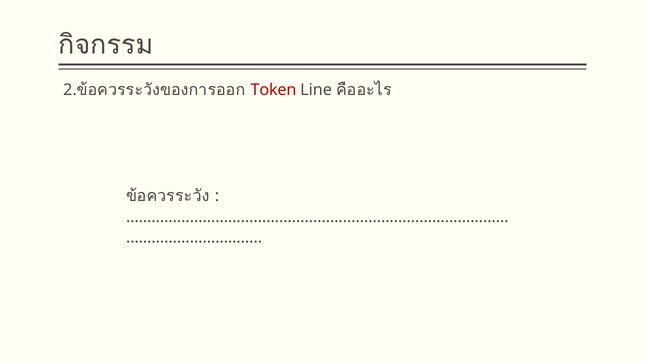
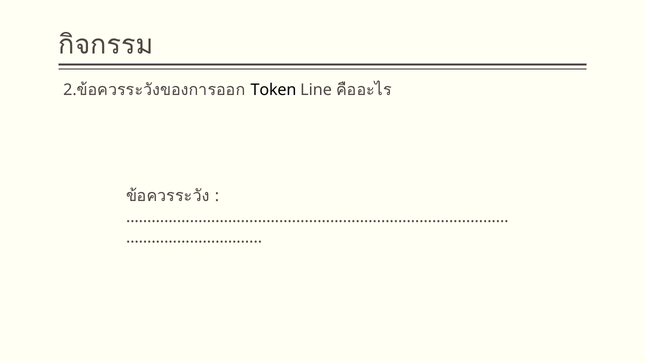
Token colour: red -> black
